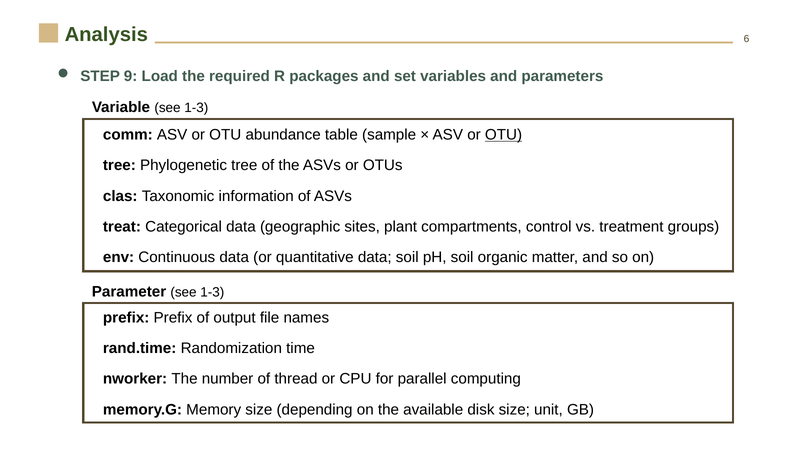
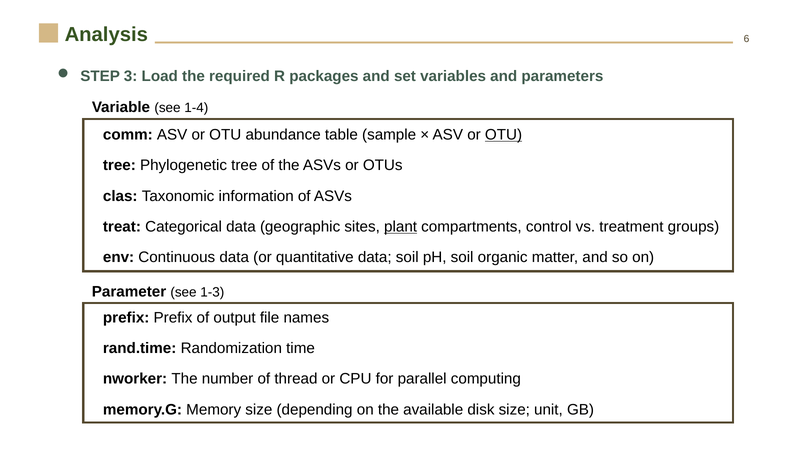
9: 9 -> 3
Variable see 1-3: 1-3 -> 1-4
plant underline: none -> present
